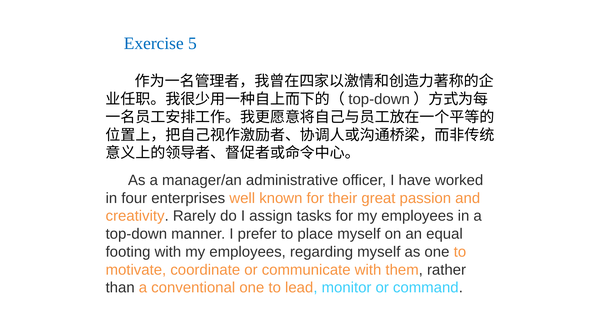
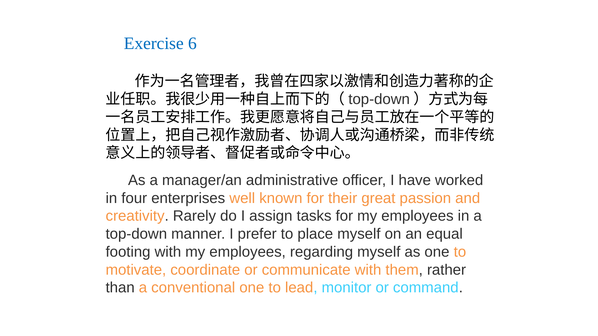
5: 5 -> 6
